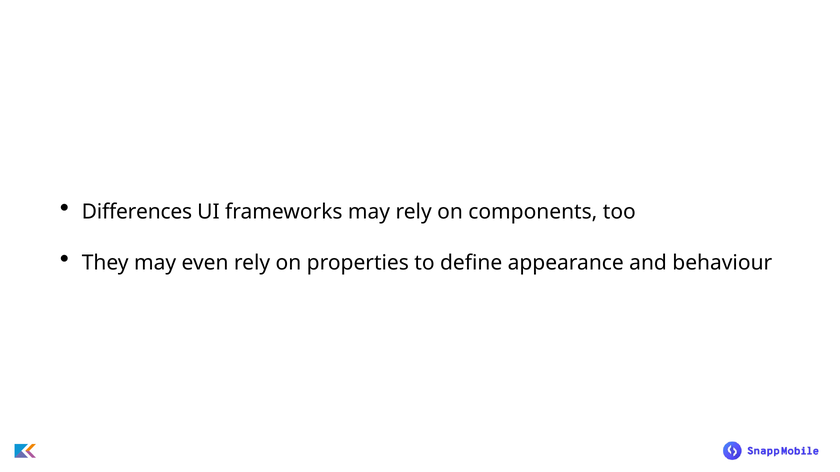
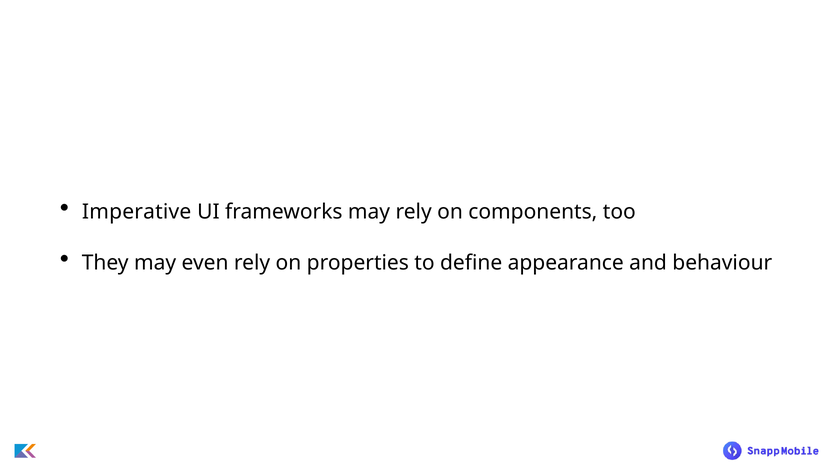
Differences: Differences -> Imperative
